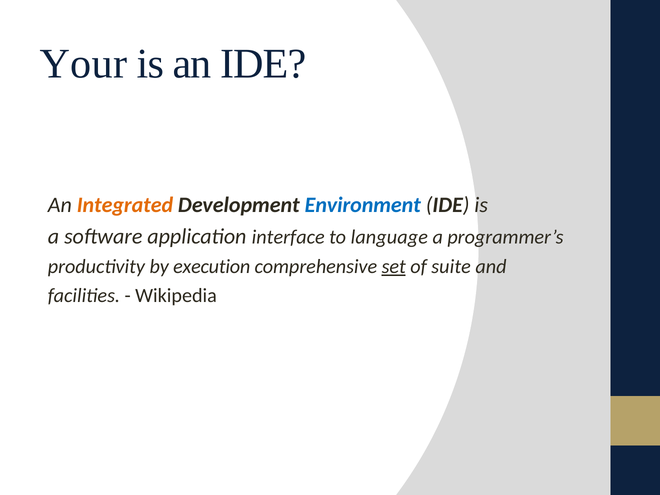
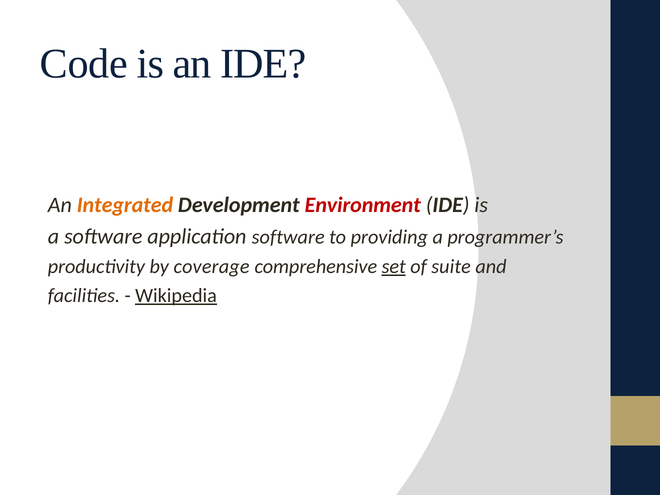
Your: Your -> Code
Environment colour: blue -> red
application interface: interface -> software
language: language -> providing
execution: execution -> coverage
Wikipedia underline: none -> present
